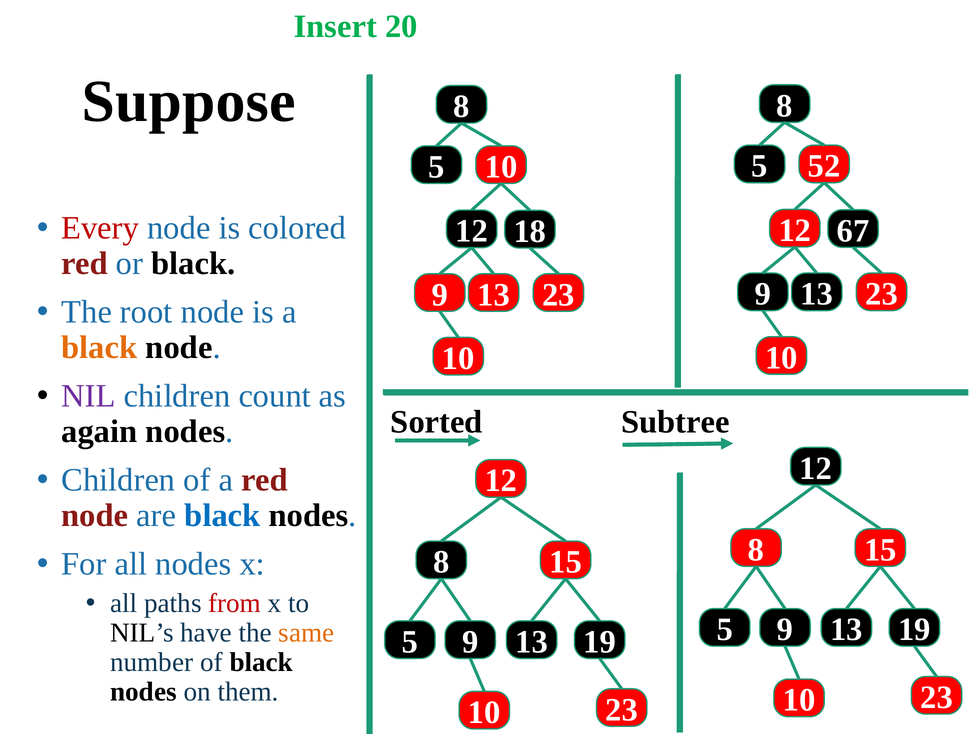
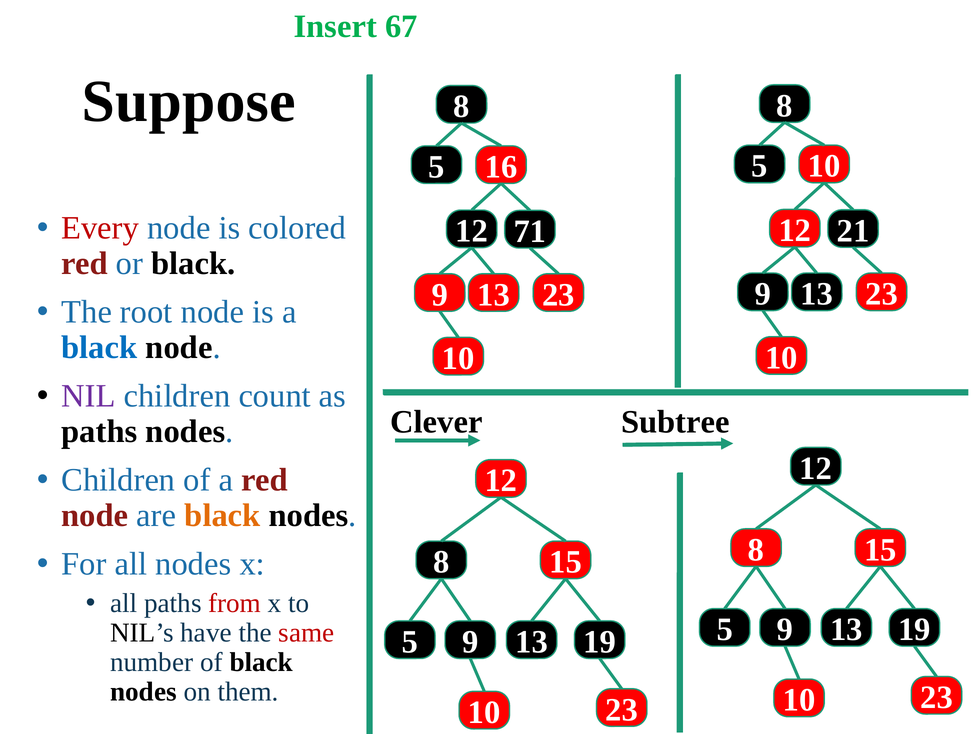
20: 20 -> 67
5 52: 52 -> 10
5 10: 10 -> 16
67: 67 -> 21
18: 18 -> 71
black at (99, 347) colour: orange -> blue
Sorted: Sorted -> Clever
again at (99, 431): again -> paths
black at (222, 515) colour: blue -> orange
same colour: orange -> red
